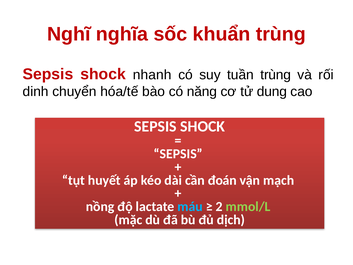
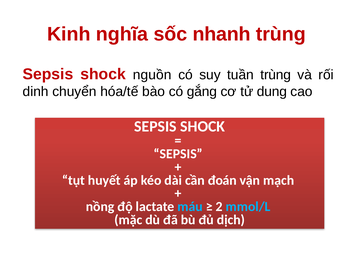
Nghĩ: Nghĩ -> Kinh
khuẩn: khuẩn -> nhanh
nhanh: nhanh -> nguồn
năng: năng -> gắng
mmol/L colour: light green -> light blue
